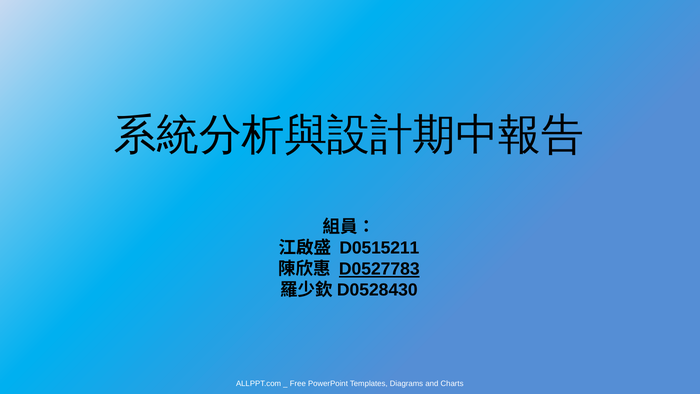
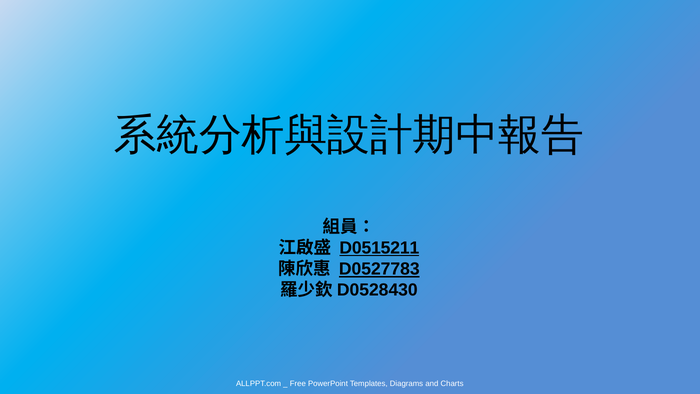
D0515211 underline: none -> present
